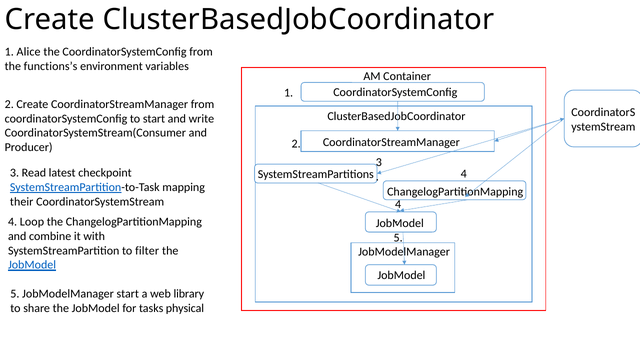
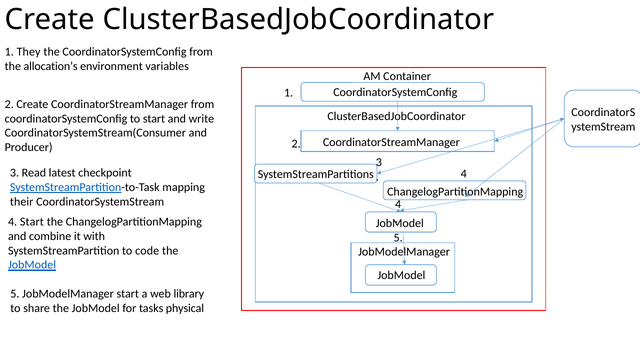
Alice: Alice -> They
functions’s: functions’s -> allocation’s
4 Loop: Loop -> Start
filter: filter -> code
